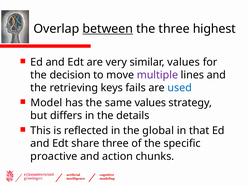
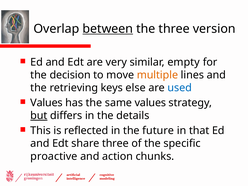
highest: highest -> version
similar values: values -> empty
multiple colour: purple -> orange
fails: fails -> else
Model at (46, 103): Model -> Values
but underline: none -> present
global: global -> future
